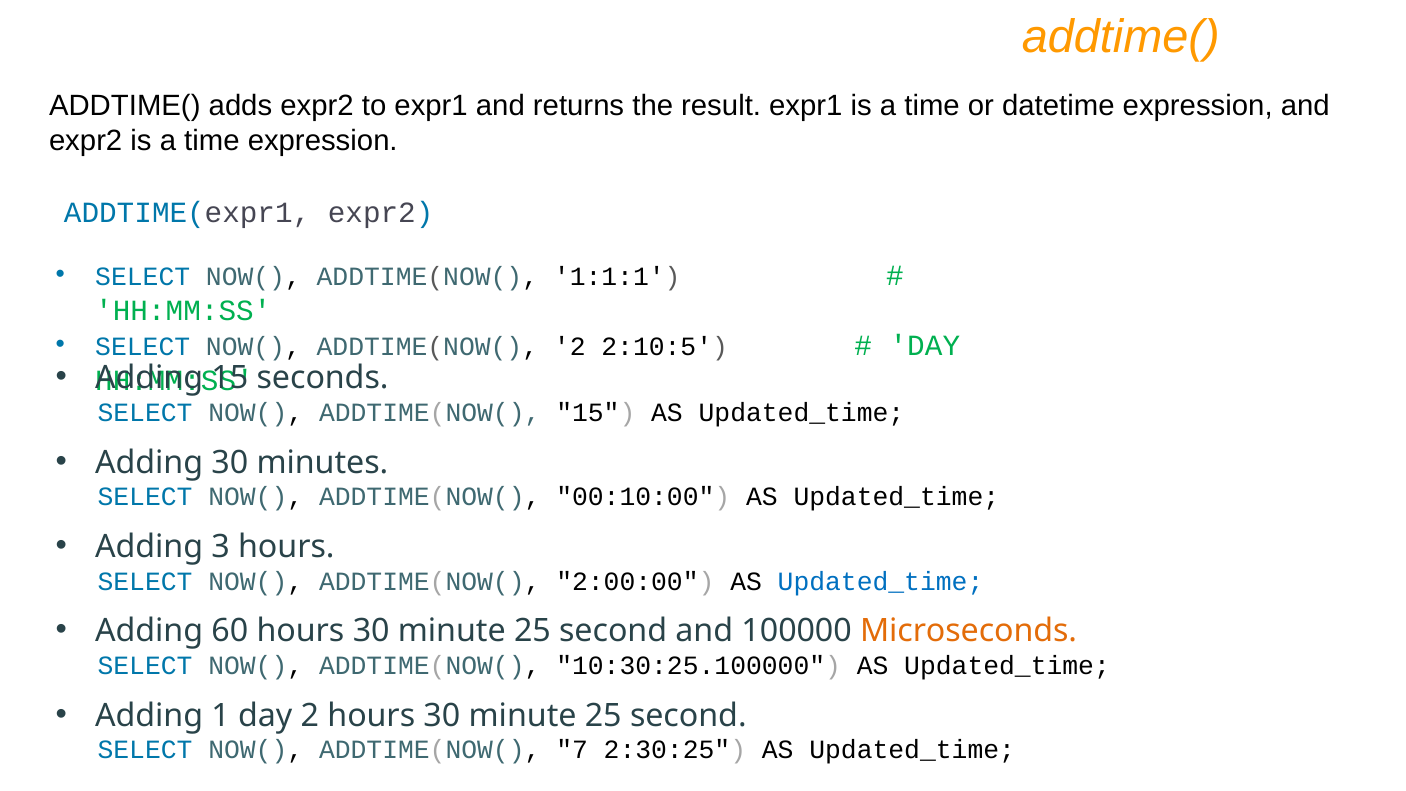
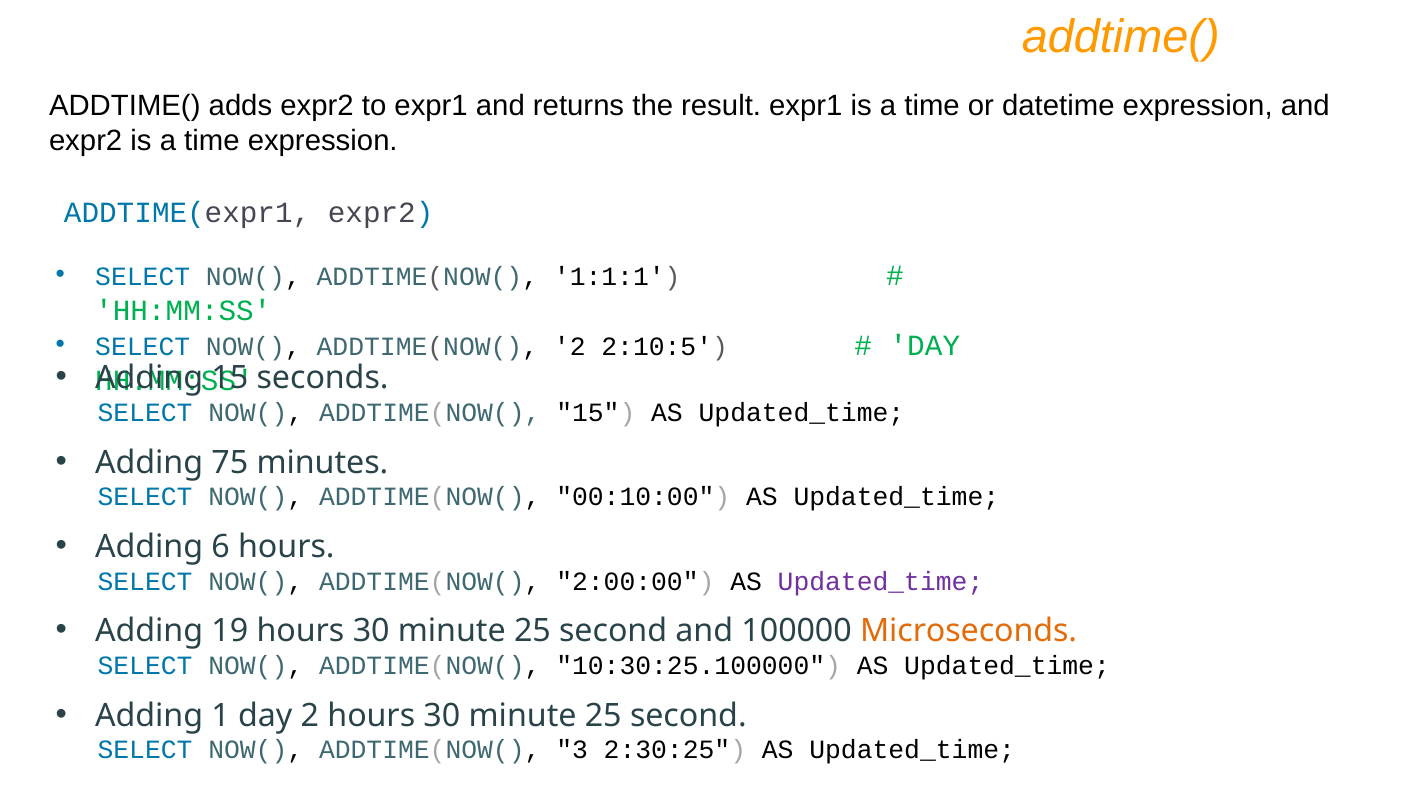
Adding 30: 30 -> 75
3: 3 -> 6
Updated_time at (881, 581) colour: blue -> purple
60: 60 -> 19
7: 7 -> 3
